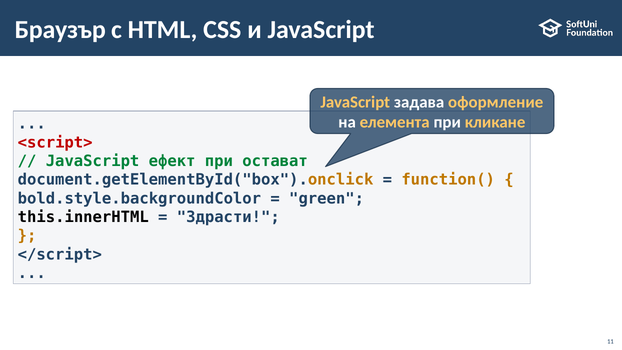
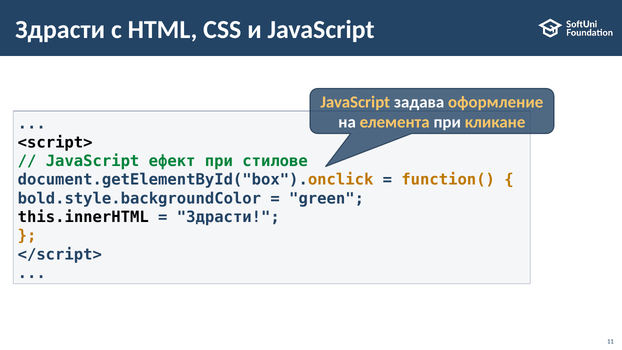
Браузър at (60, 29): Браузър -> Здрасти
<script> colour: red -> black
остават: остават -> стилове
